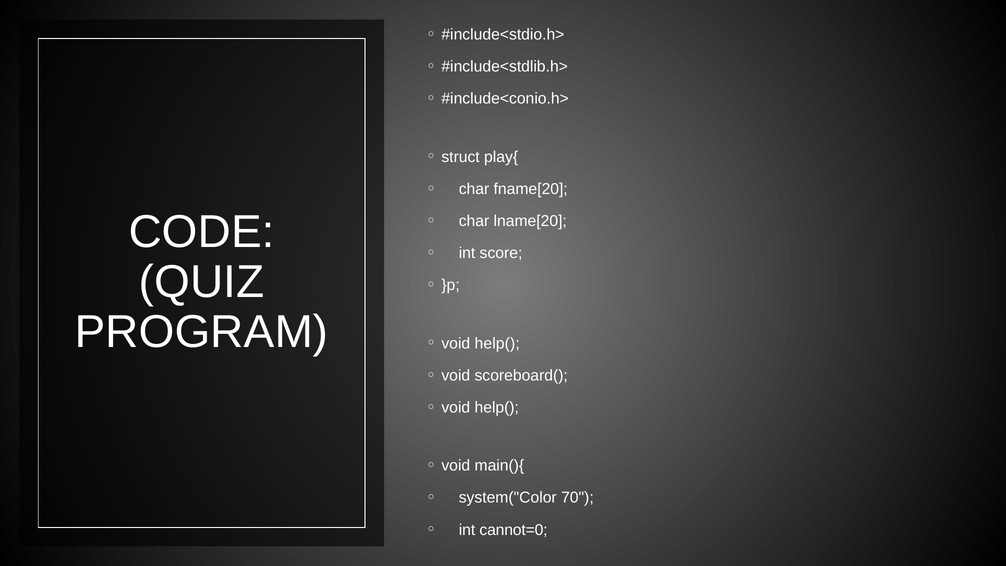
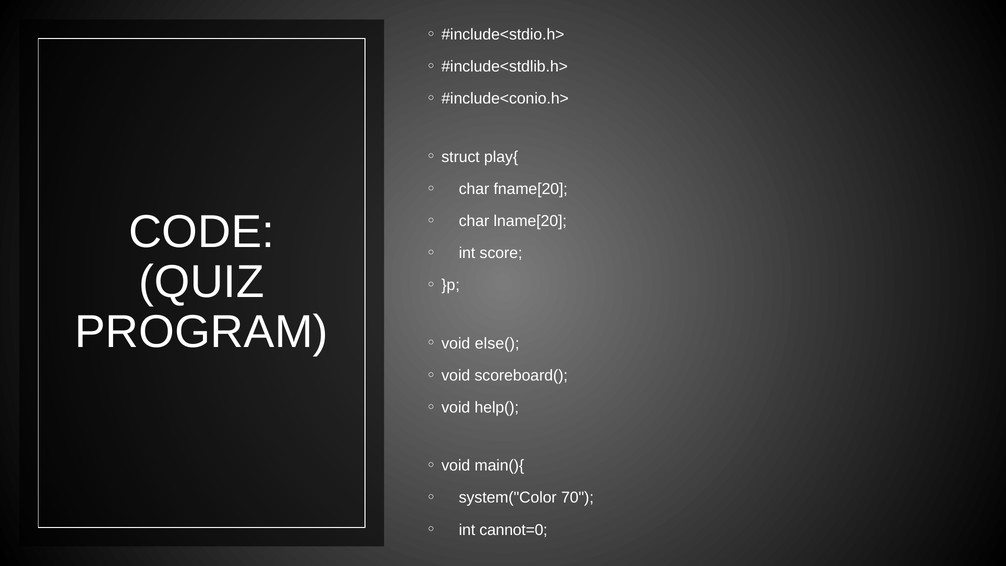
help( at (497, 343): help( -> else(
